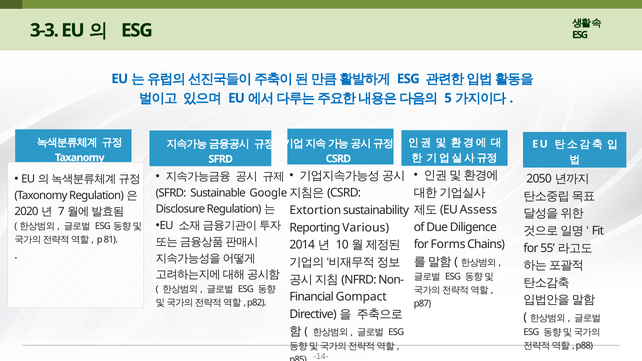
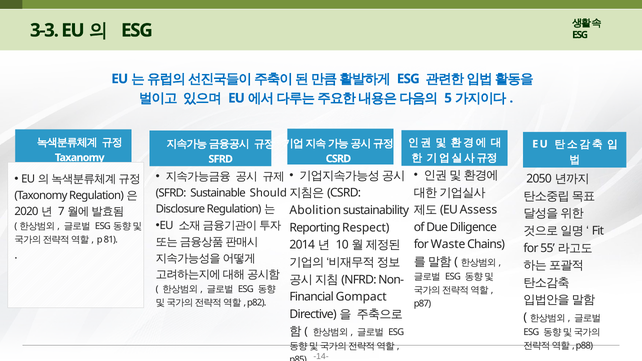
Google: Google -> Should
Extortion: Extortion -> Abolition
Various: Various -> Respect
Forms: Forms -> Waste
